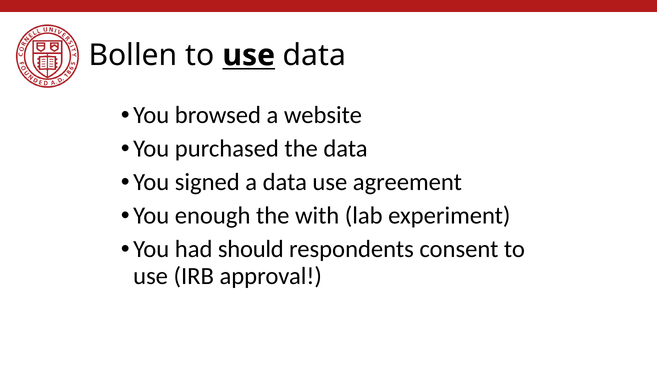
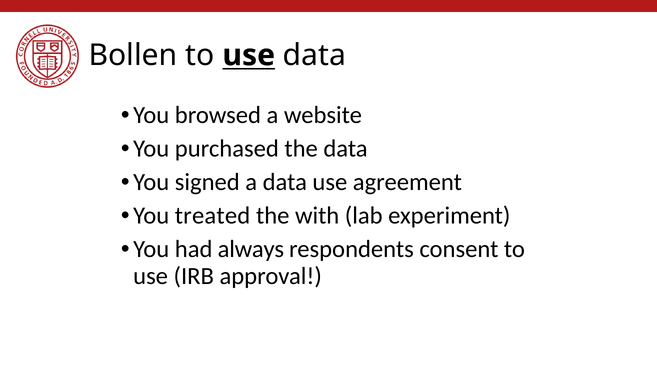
enough: enough -> treated
should: should -> always
